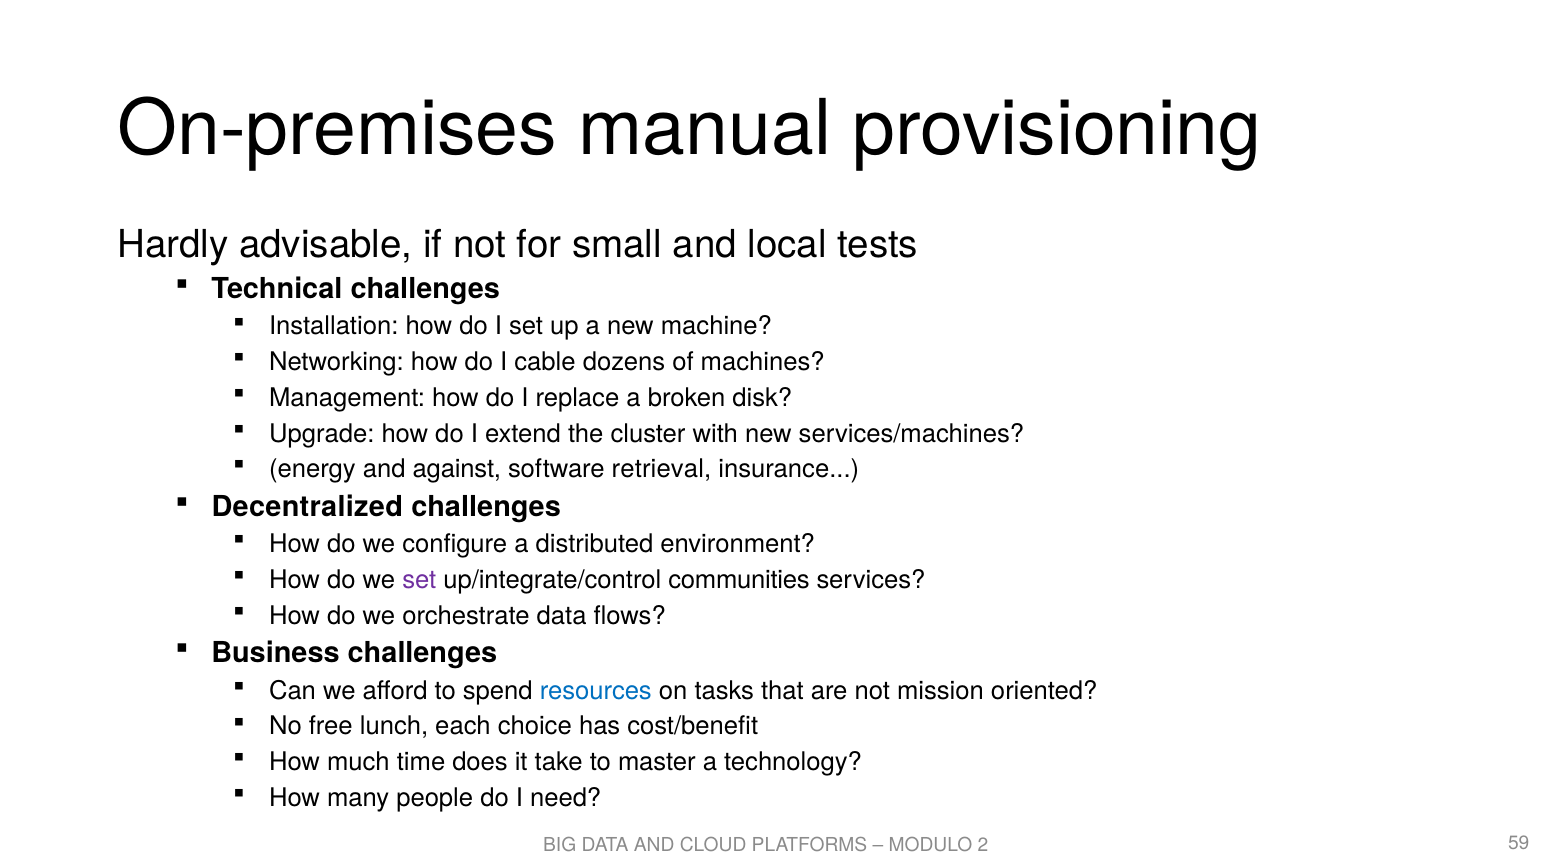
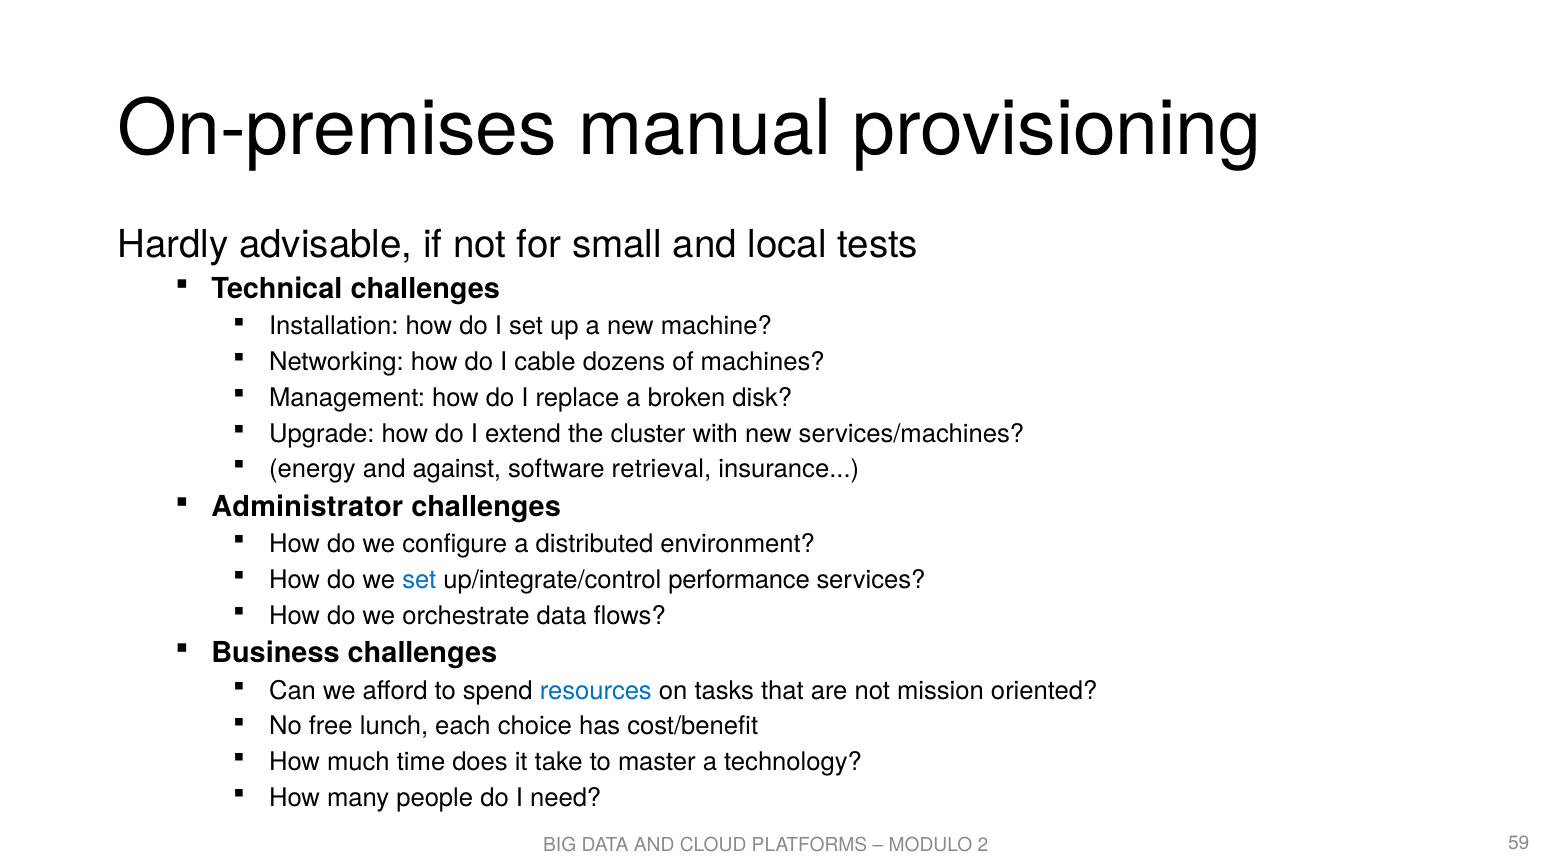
Decentralized: Decentralized -> Administrator
set at (419, 580) colour: purple -> blue
communities: communities -> performance
